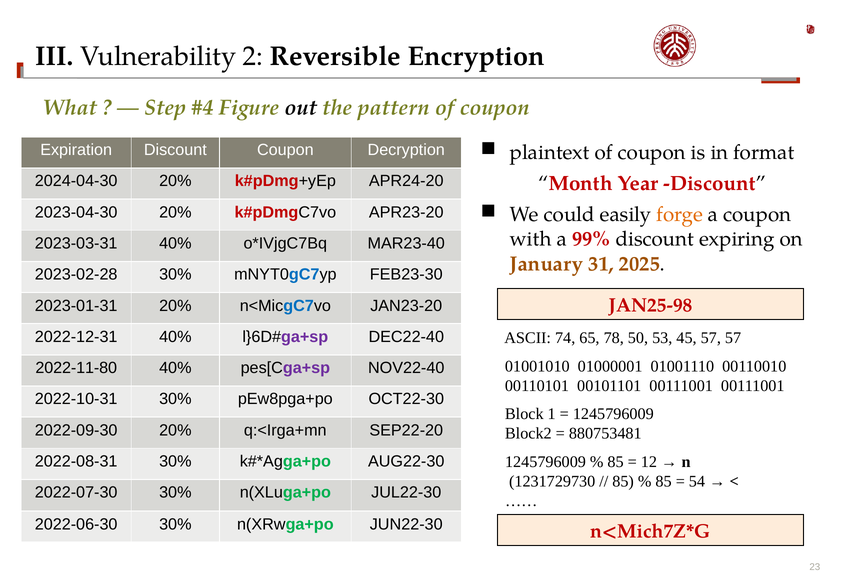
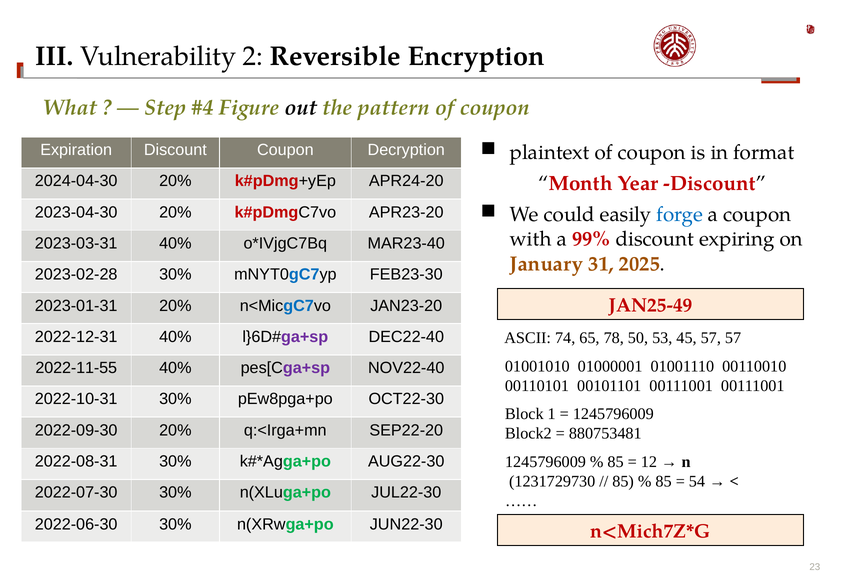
forge colour: orange -> blue
JAN25-98: JAN25-98 -> JAN25-49
2022-11-80: 2022-11-80 -> 2022-11-55
